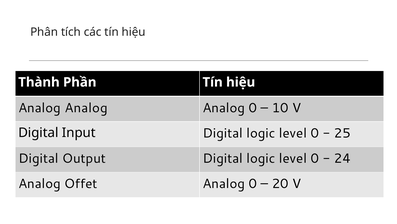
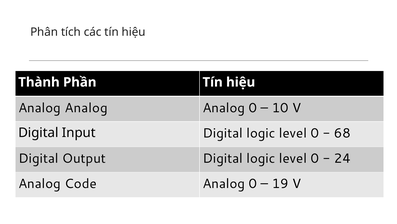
25: 25 -> 68
Offet: Offet -> Code
20: 20 -> 19
